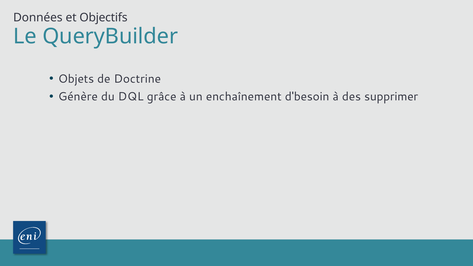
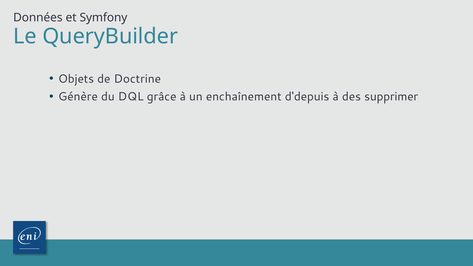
Objectifs: Objectifs -> Symfony
d'besoin: d'besoin -> d'depuis
